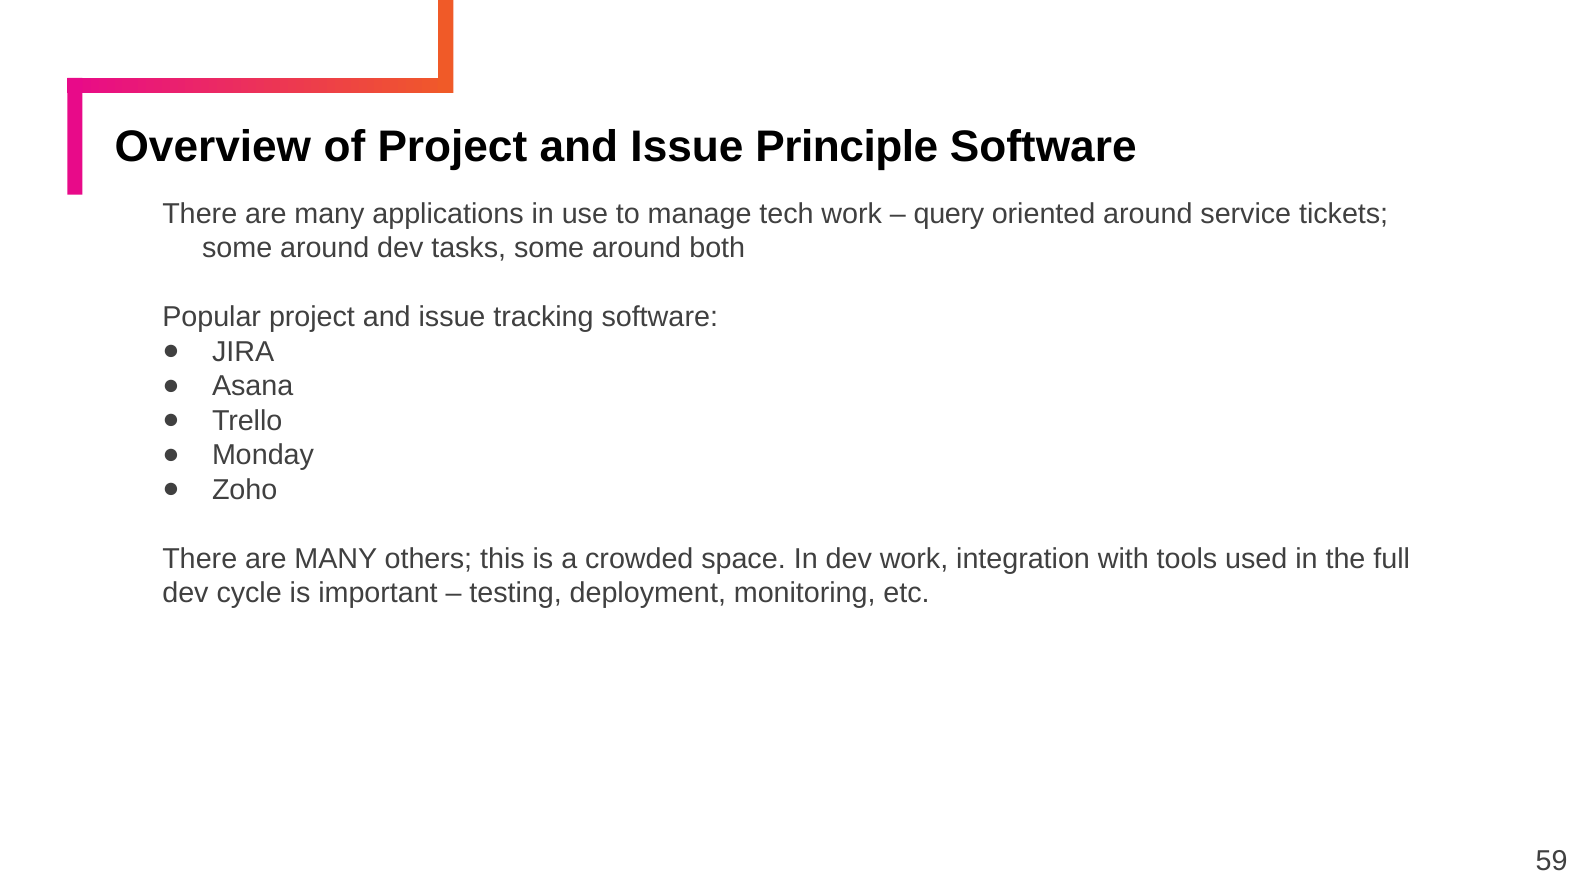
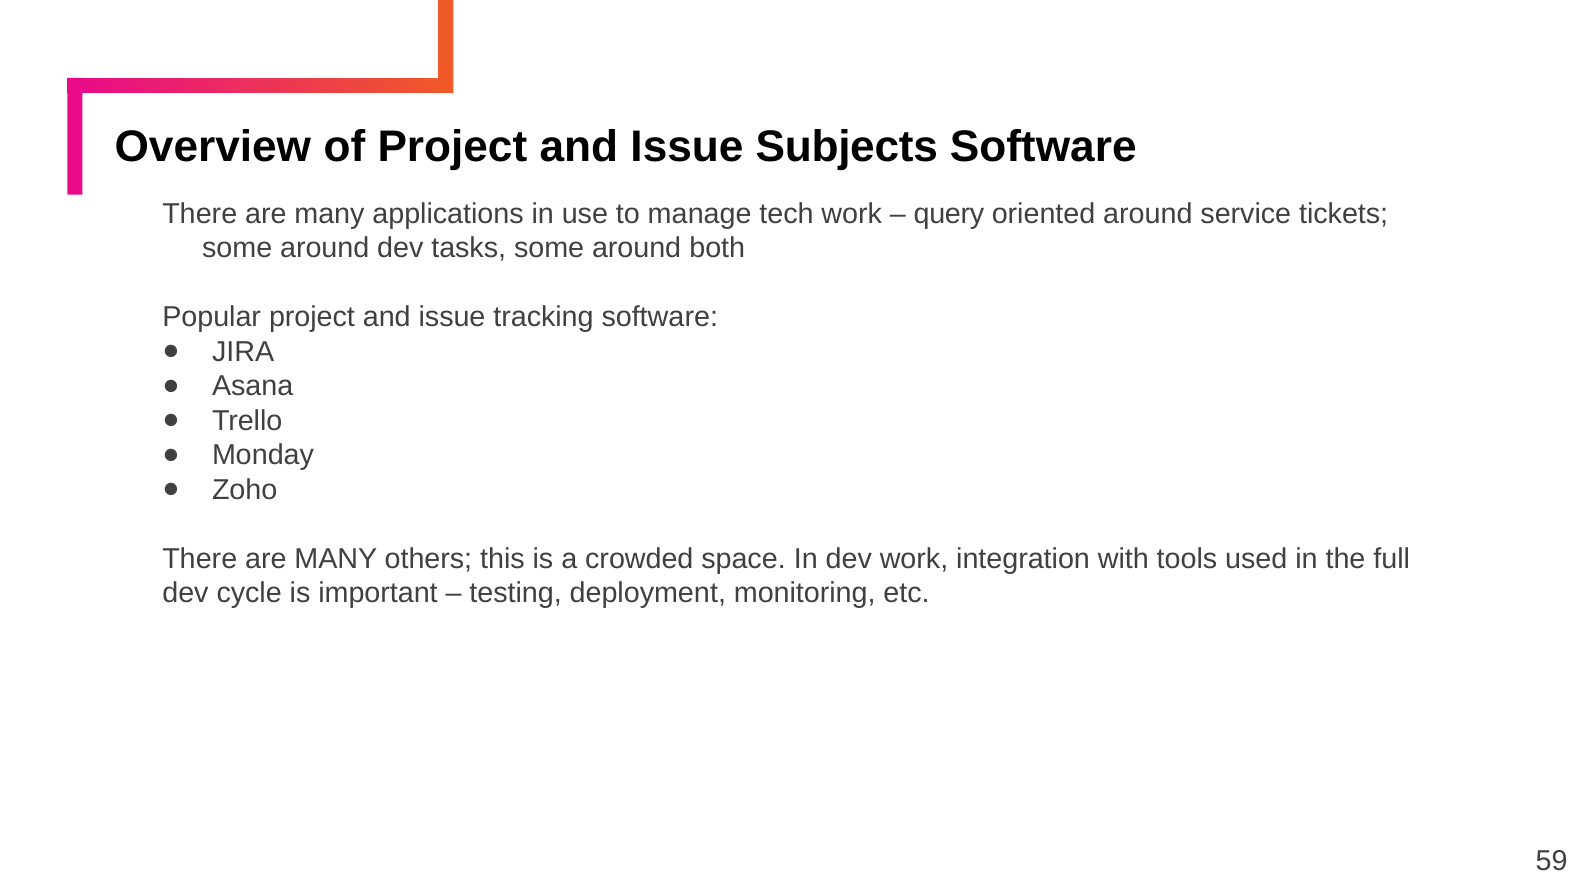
Principle: Principle -> Subjects
